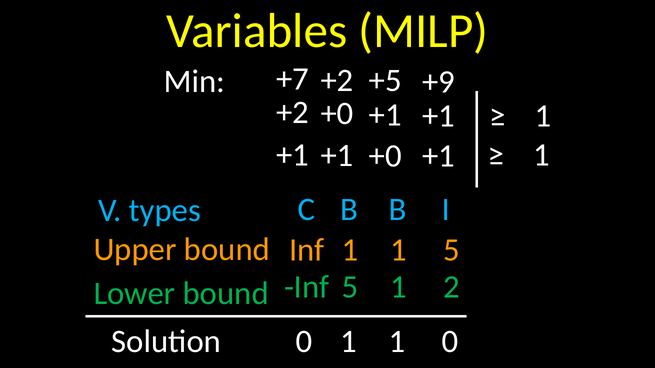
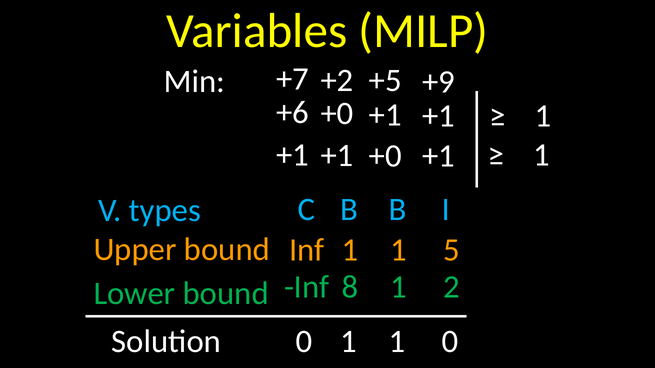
+2 at (293, 113): +2 -> +6
Inf 5: 5 -> 8
